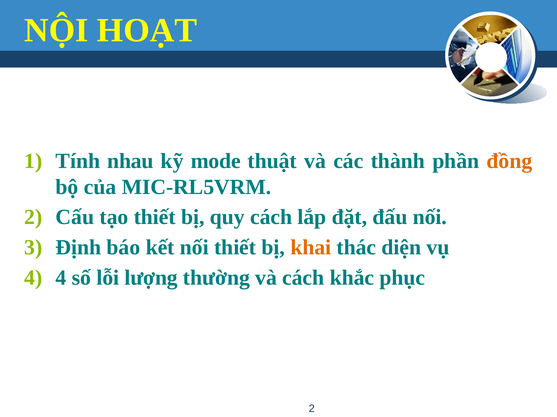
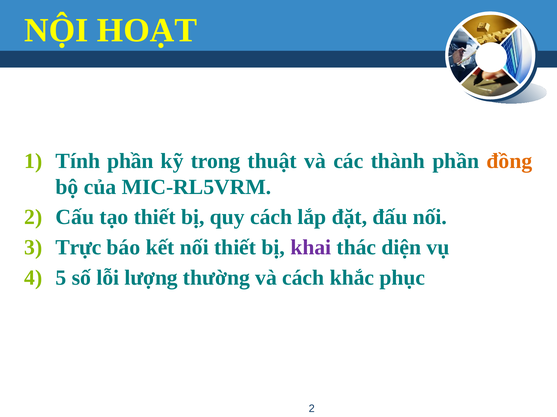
Tính nhau: nhau -> phần
mode: mode -> trong
Định: Định -> Trực
khai colour: orange -> purple
4 at (61, 278): 4 -> 5
